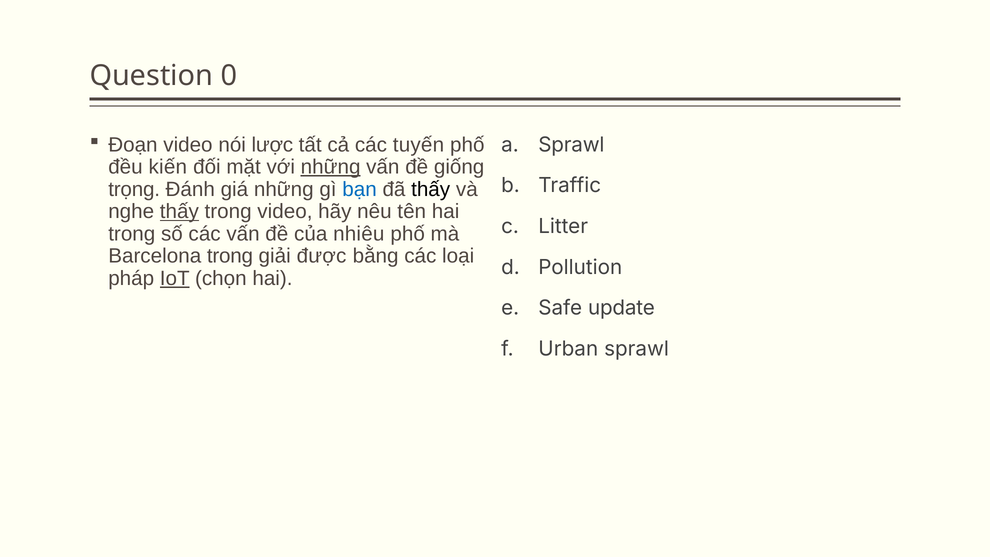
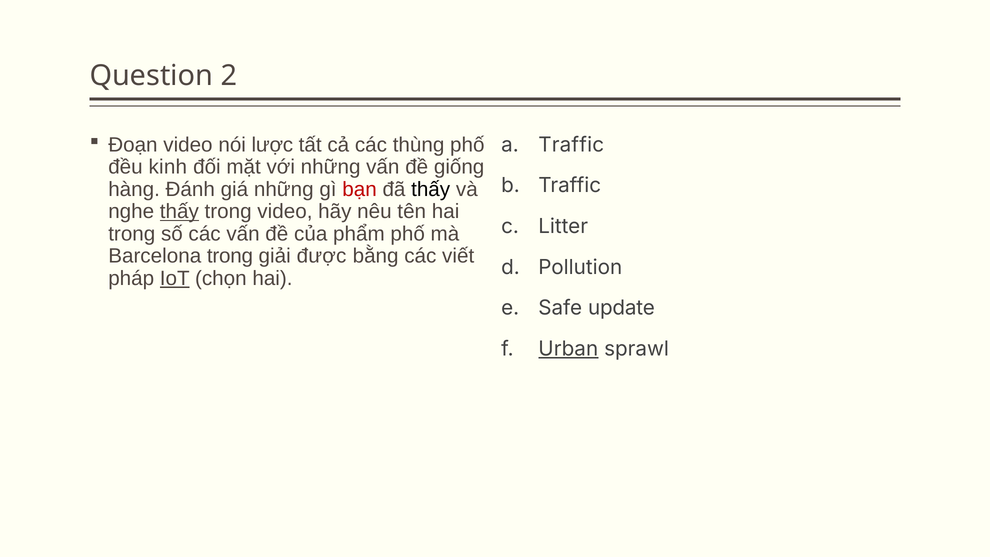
0: 0 -> 2
tuyến: tuyến -> thùng
Sprawl at (571, 145): Sprawl -> Traffic
kiến: kiến -> kinh
những at (331, 167) underline: present -> none
trọng: trọng -> hàng
bạn colour: blue -> red
nhiêu: nhiêu -> phẩm
loại: loại -> viết
Urban underline: none -> present
